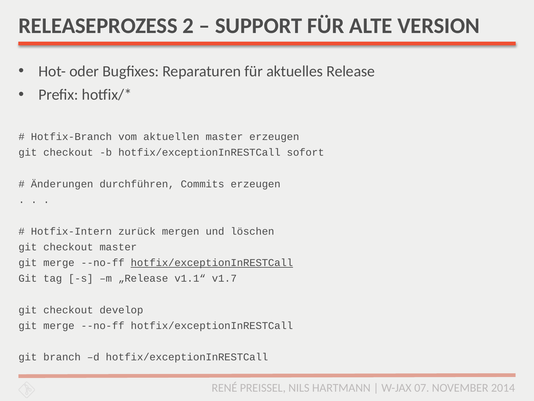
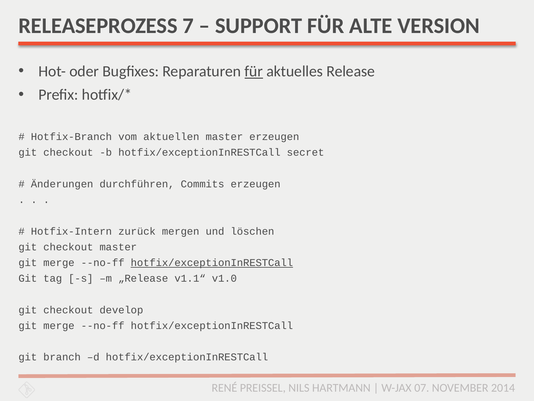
2: 2 -> 7
für at (254, 71) underline: none -> present
sofort: sofort -> secret
v1.7: v1.7 -> v1.0
